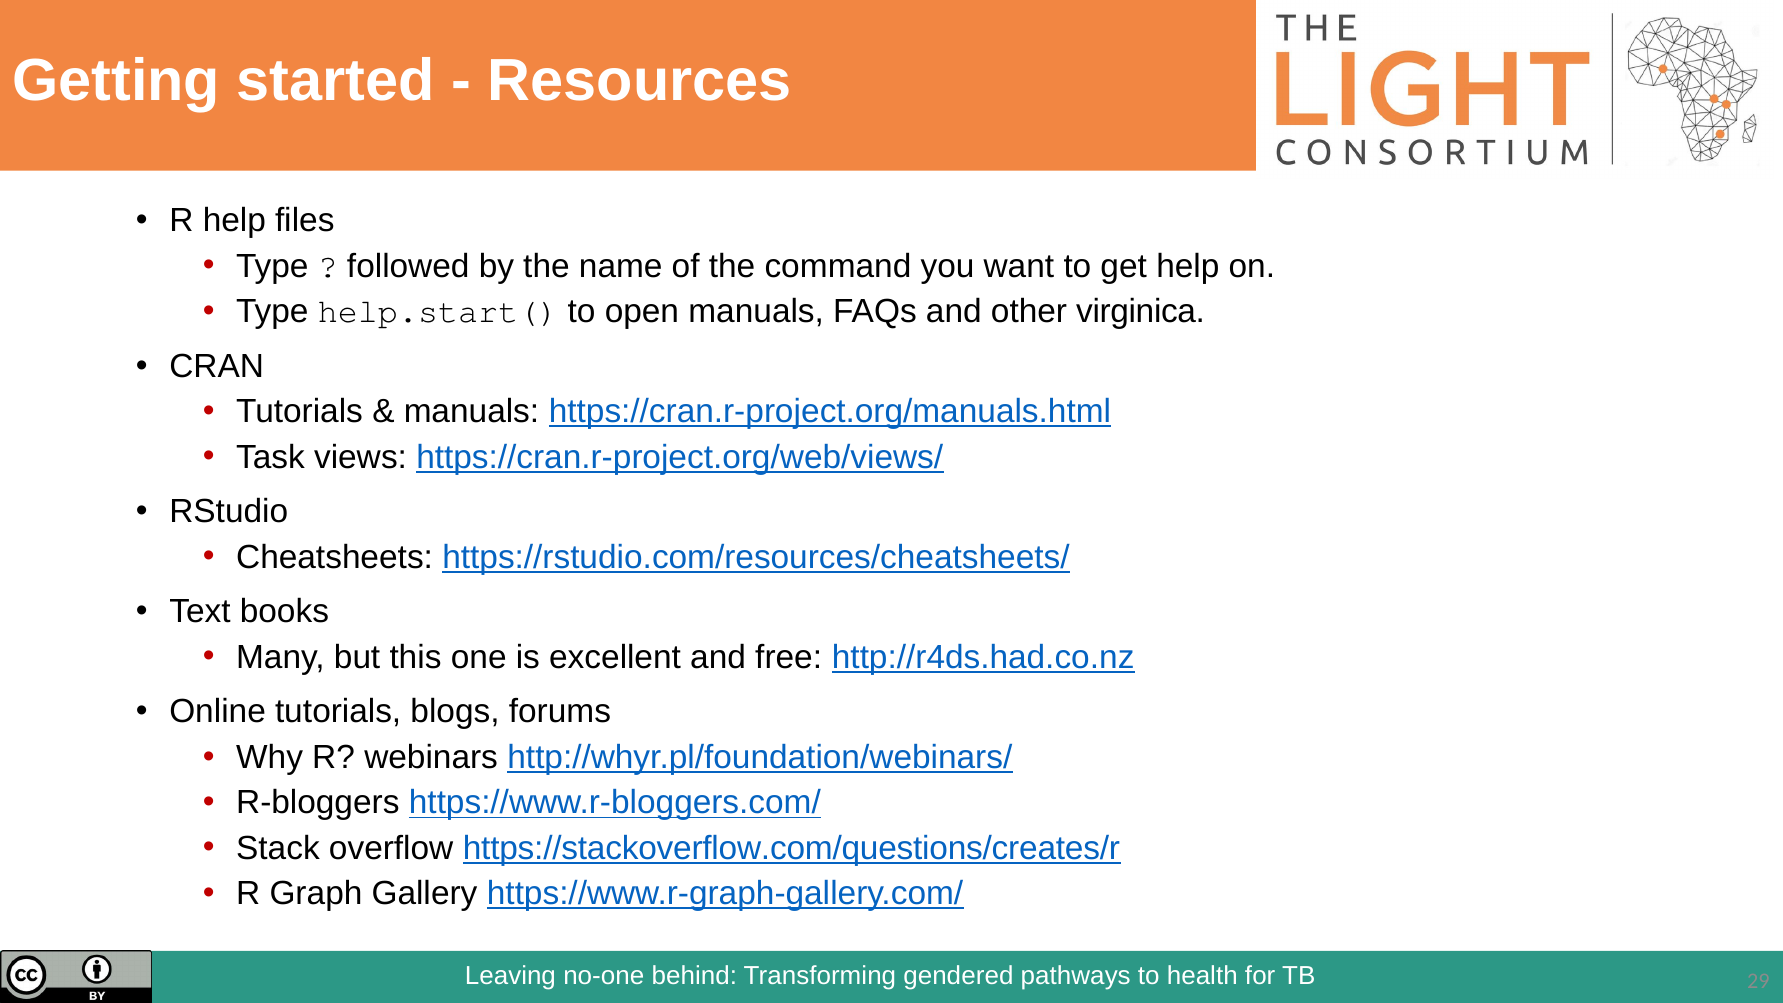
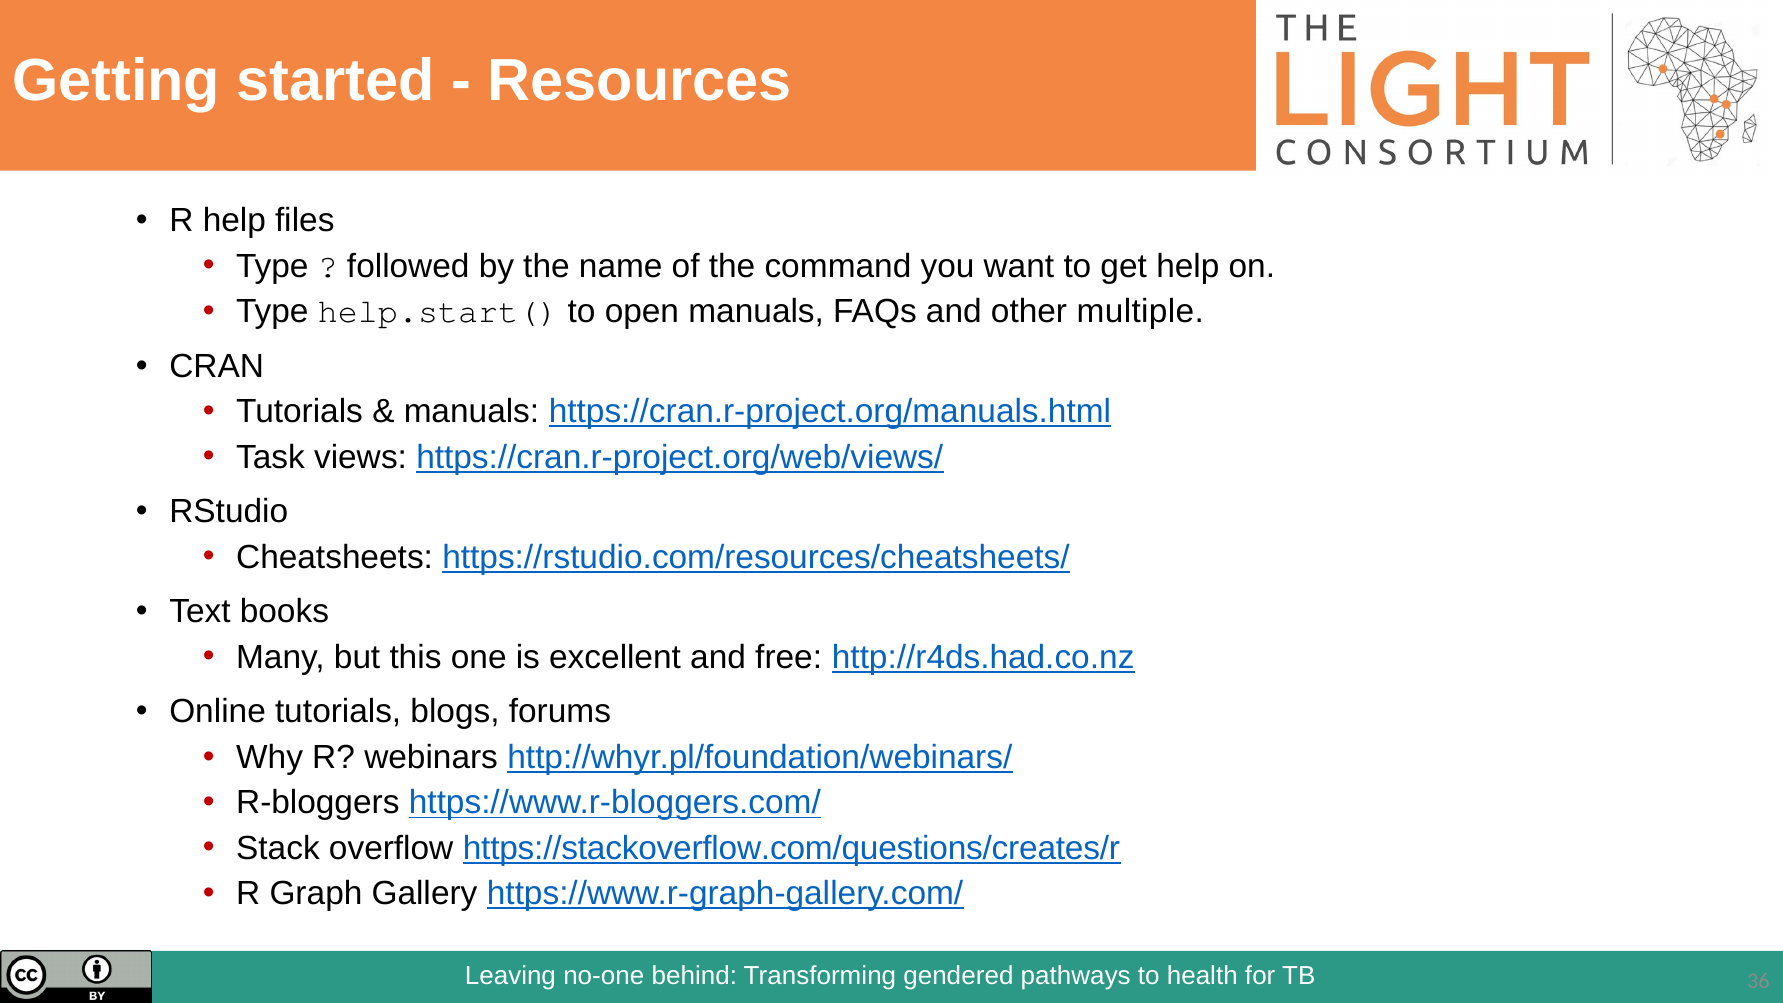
virginica: virginica -> multiple
29: 29 -> 36
